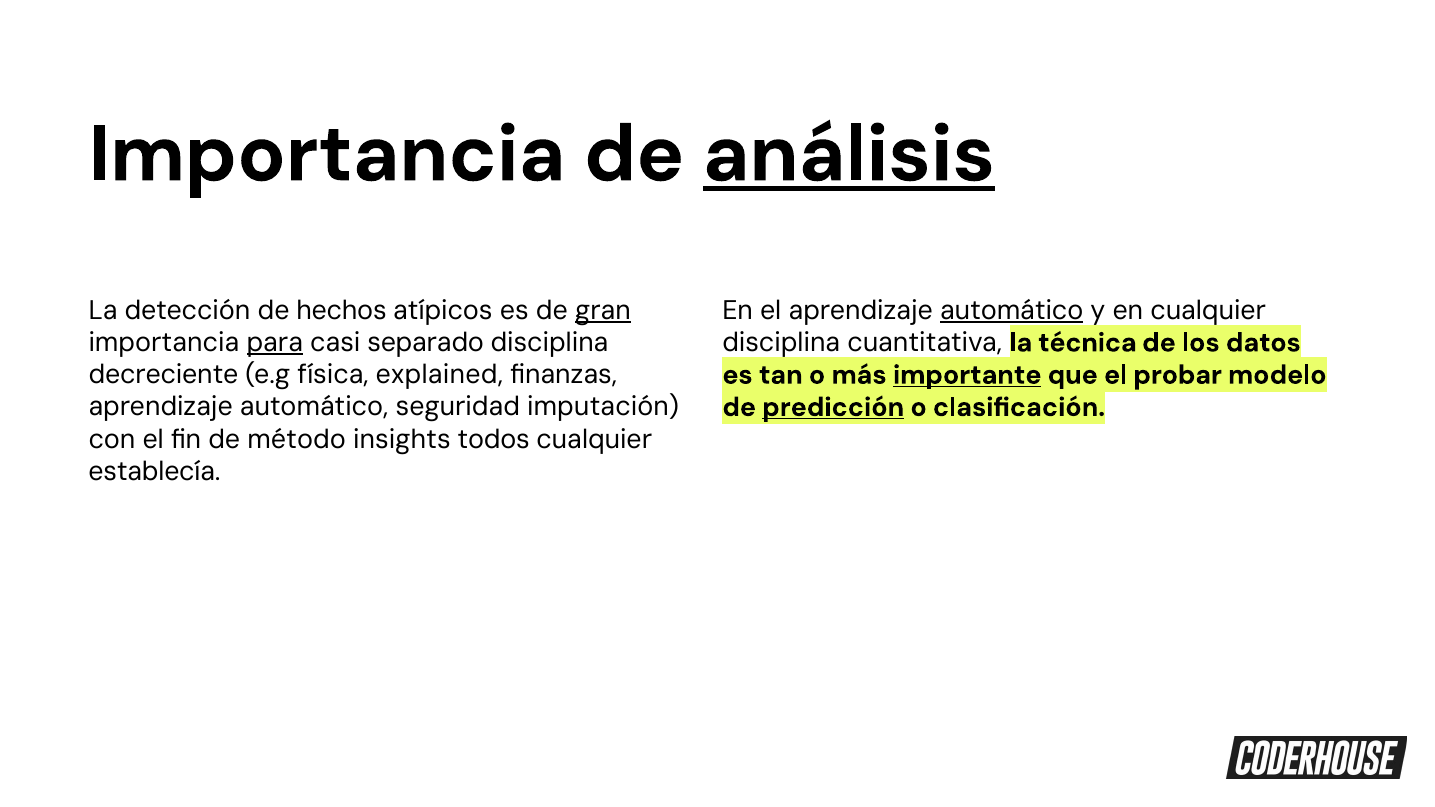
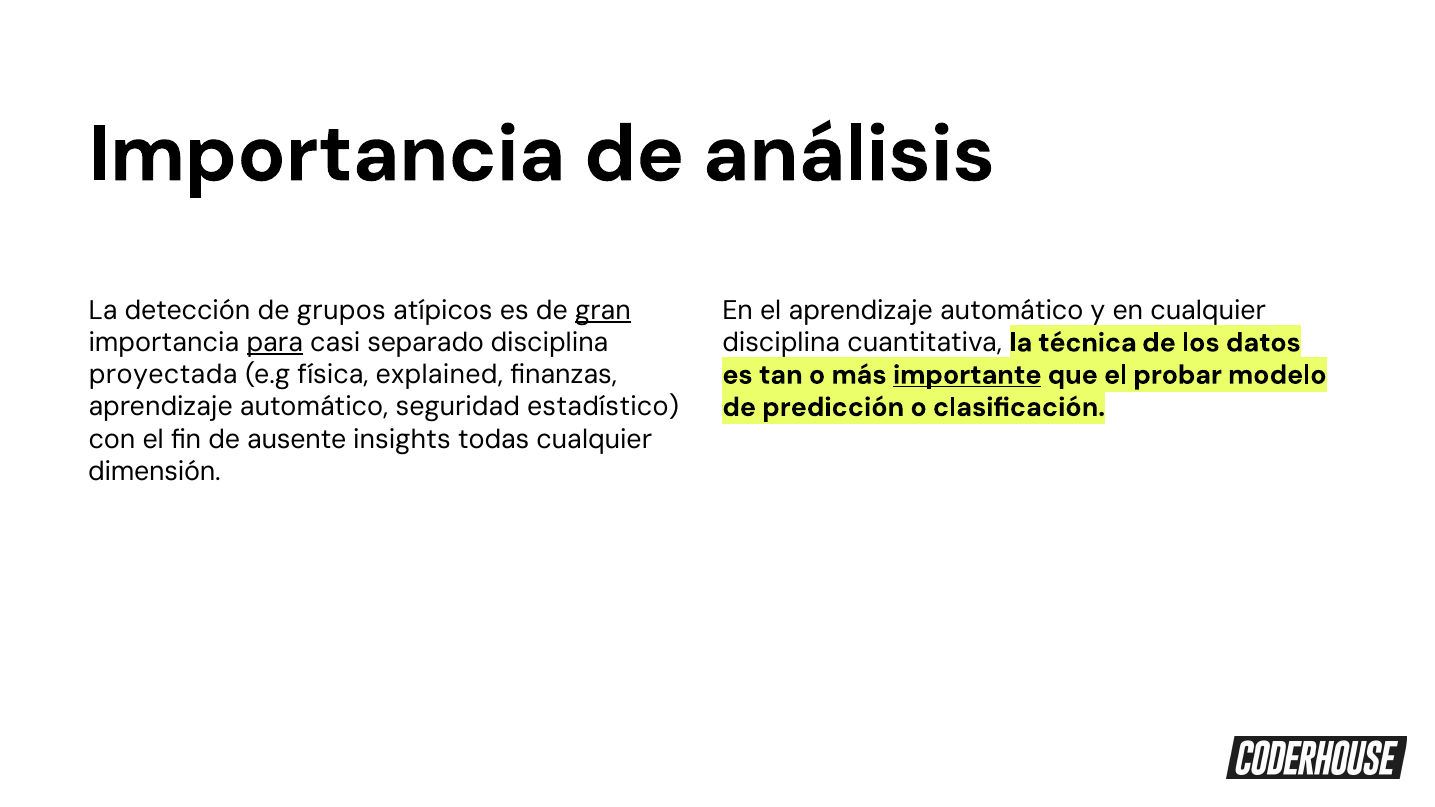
análisis underline: present -> none
hechos: hechos -> grupos
automático at (1012, 310) underline: present -> none
decreciente: decreciente -> proyectada
predicción underline: present -> none
imputación: imputación -> estadístico
método: método -> ausente
todos: todos -> todas
establecía: establecía -> dimensión
